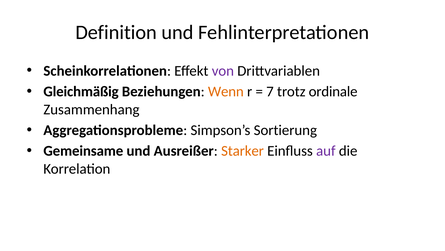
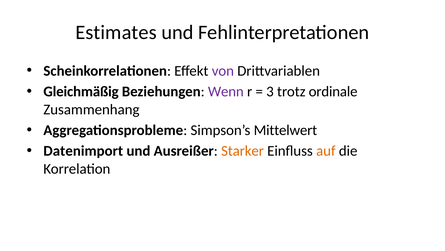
Definition: Definition -> Estimates
Wenn colour: orange -> purple
7: 7 -> 3
Sortierung: Sortierung -> Mittelwert
Gemeinsame: Gemeinsame -> Datenimport
auf colour: purple -> orange
